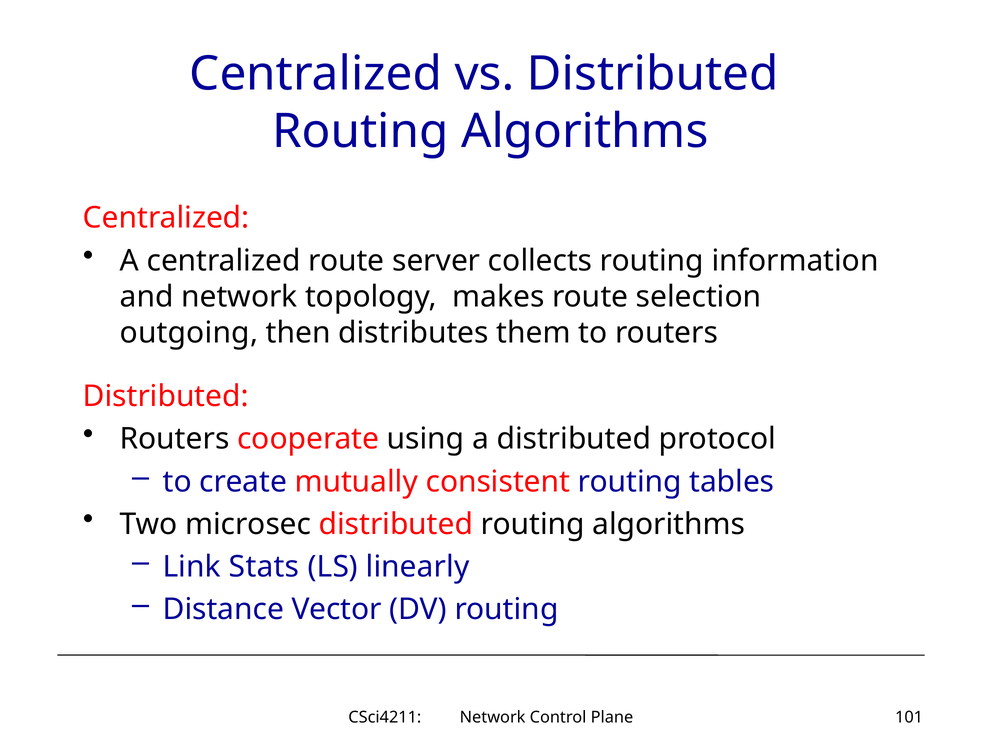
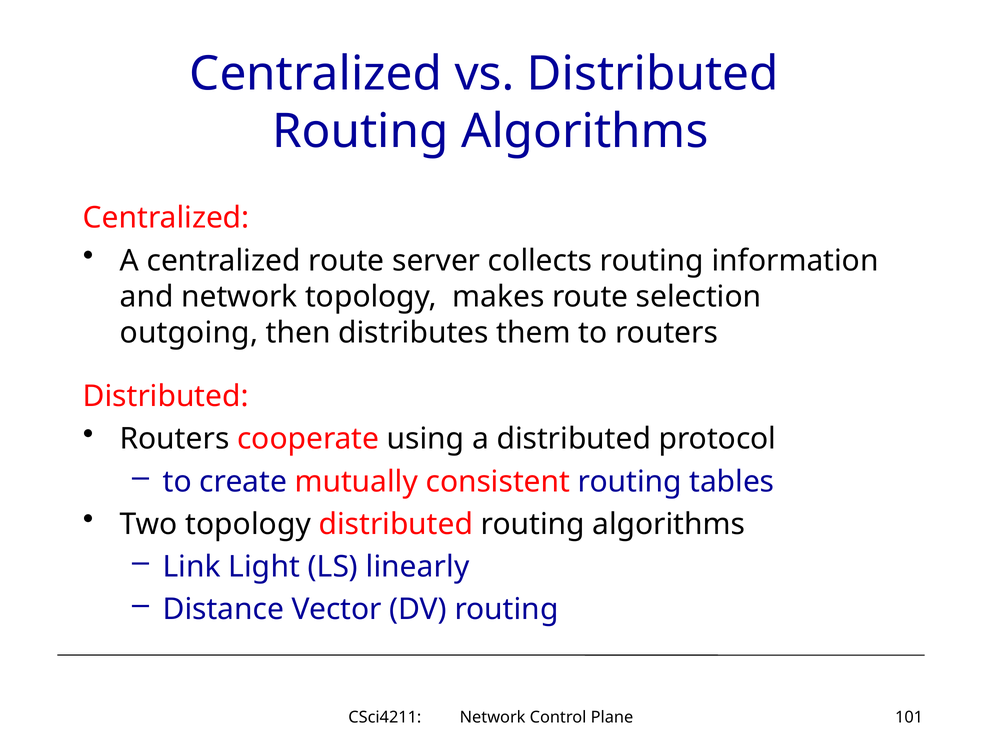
Two microsec: microsec -> topology
Stats: Stats -> Light
